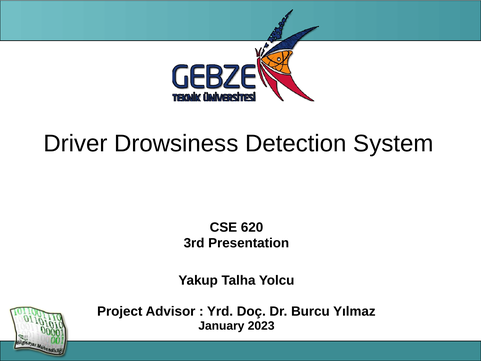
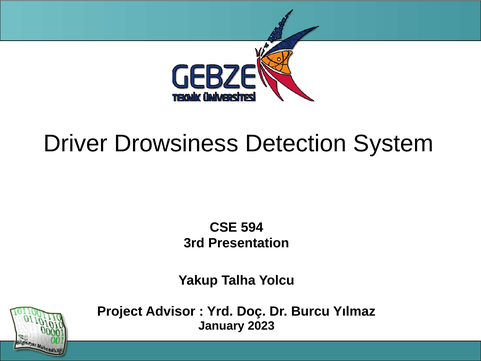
620: 620 -> 594
